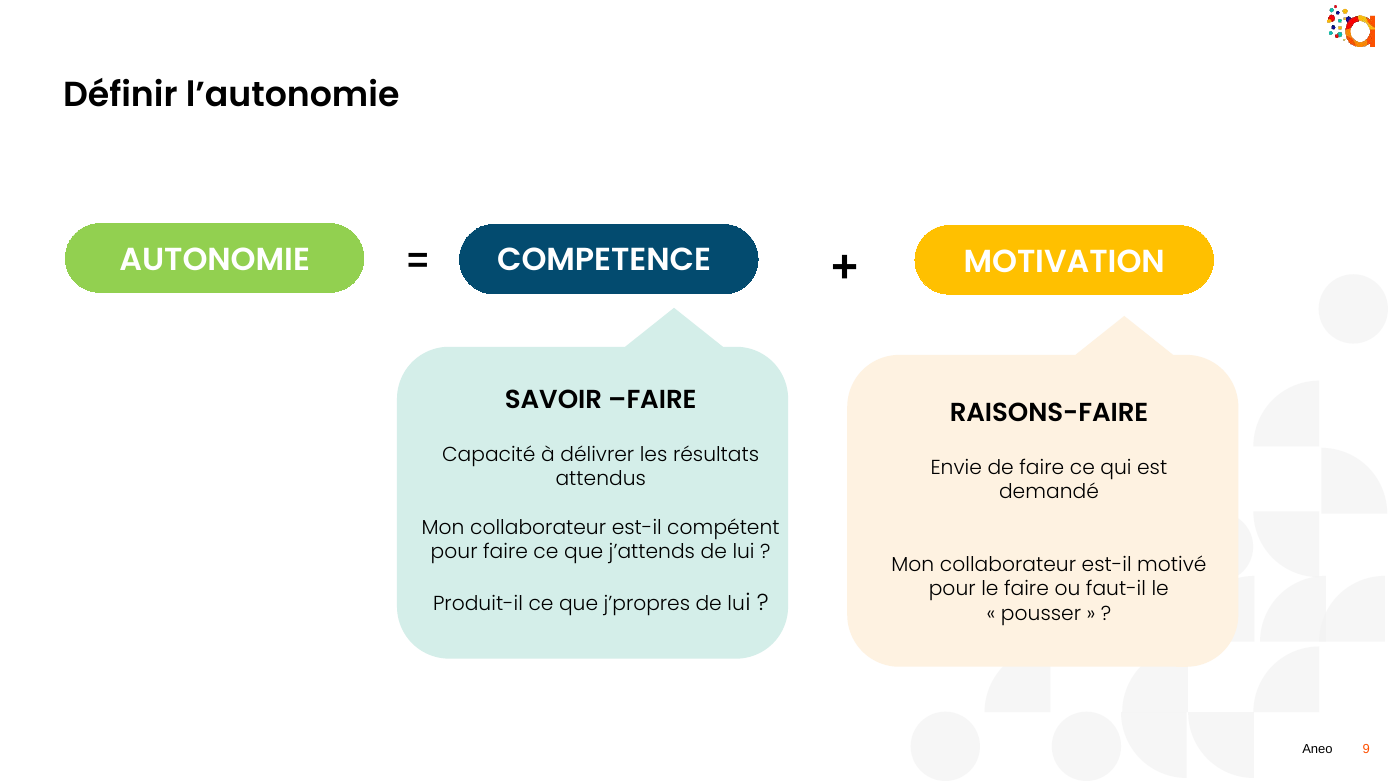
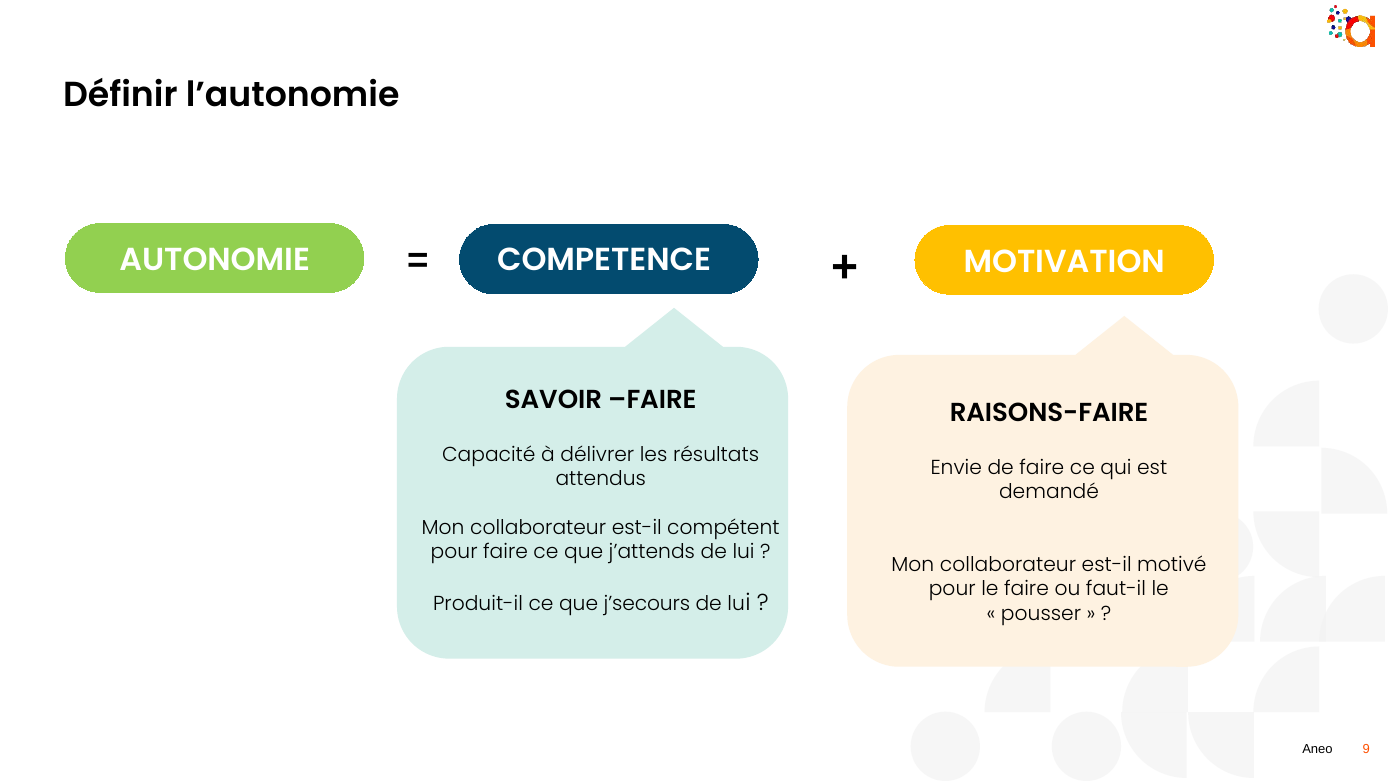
j’propres: j’propres -> j’secours
